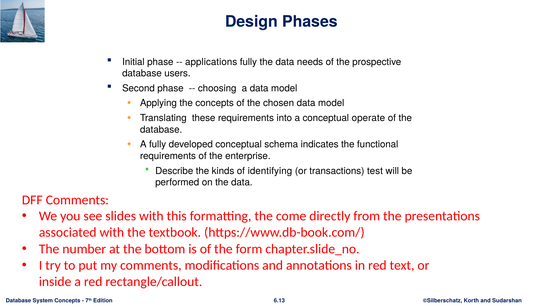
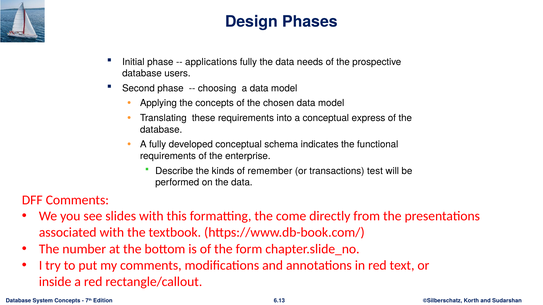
operate: operate -> express
identifying: identifying -> remember
